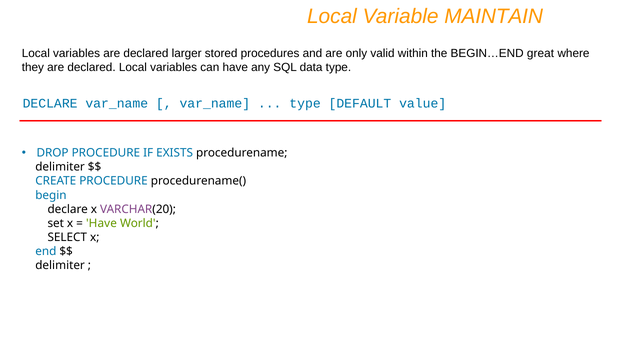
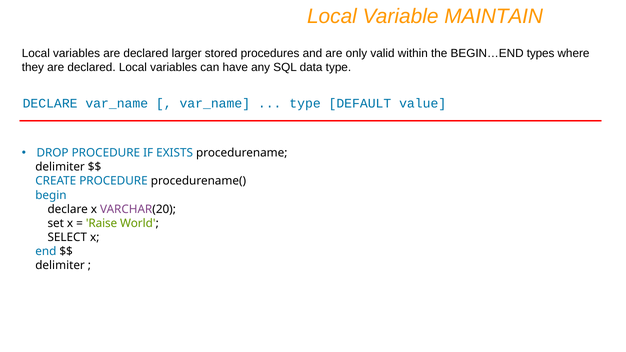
great: great -> types
Have at (101, 223): Have -> Raise
